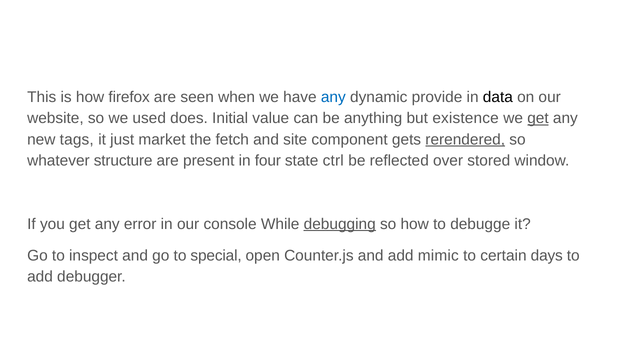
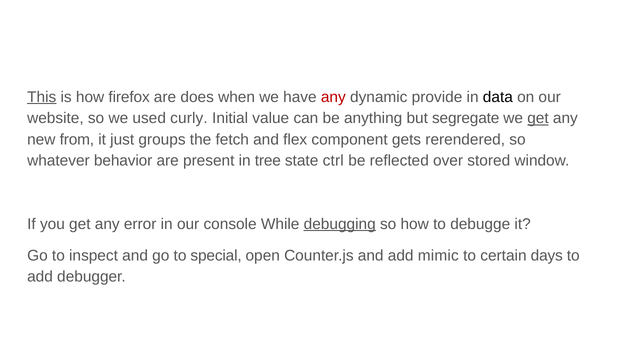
This underline: none -> present
seen: seen -> does
any at (333, 97) colour: blue -> red
does: does -> curly
existence: existence -> segregate
tags: tags -> from
market: market -> groups
site: site -> flex
rerendered underline: present -> none
structure: structure -> behavior
four: four -> tree
